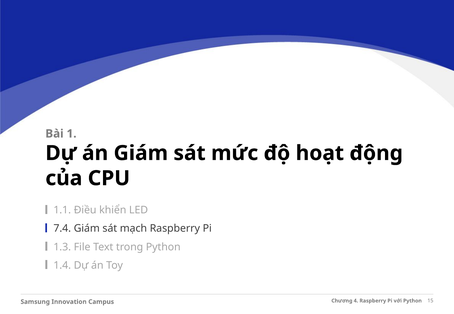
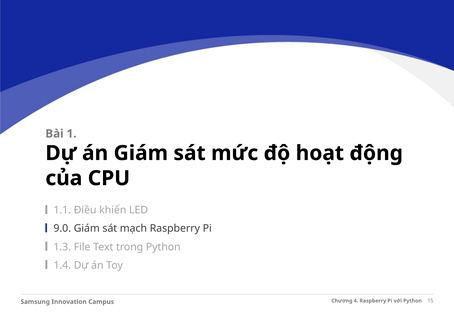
7.4: 7.4 -> 9.0
